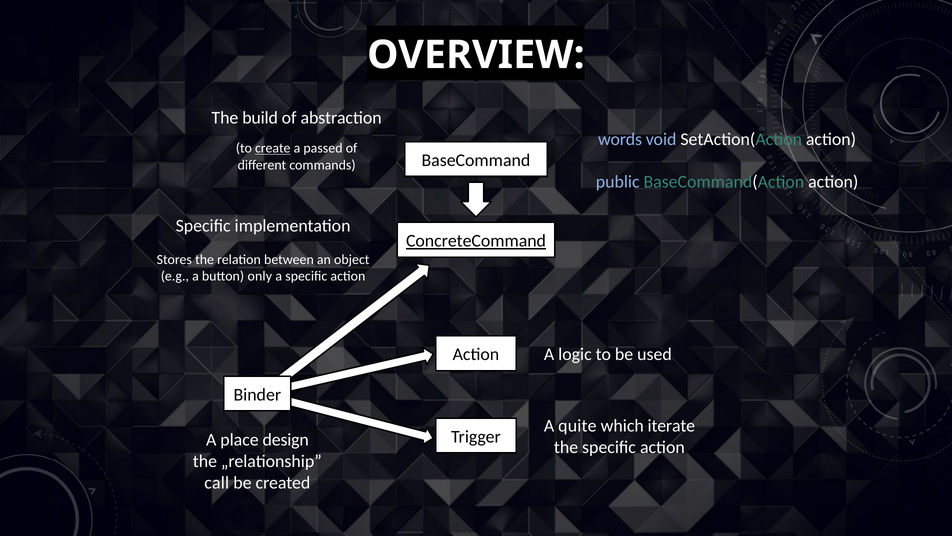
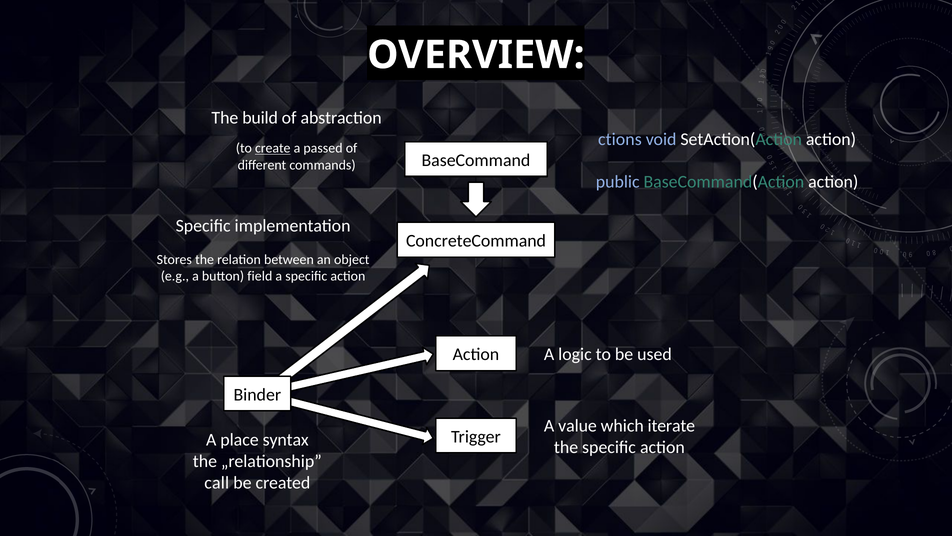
words: words -> ctions
ConcreteCommand underline: present -> none
only: only -> field
quite: quite -> value
design: design -> syntax
